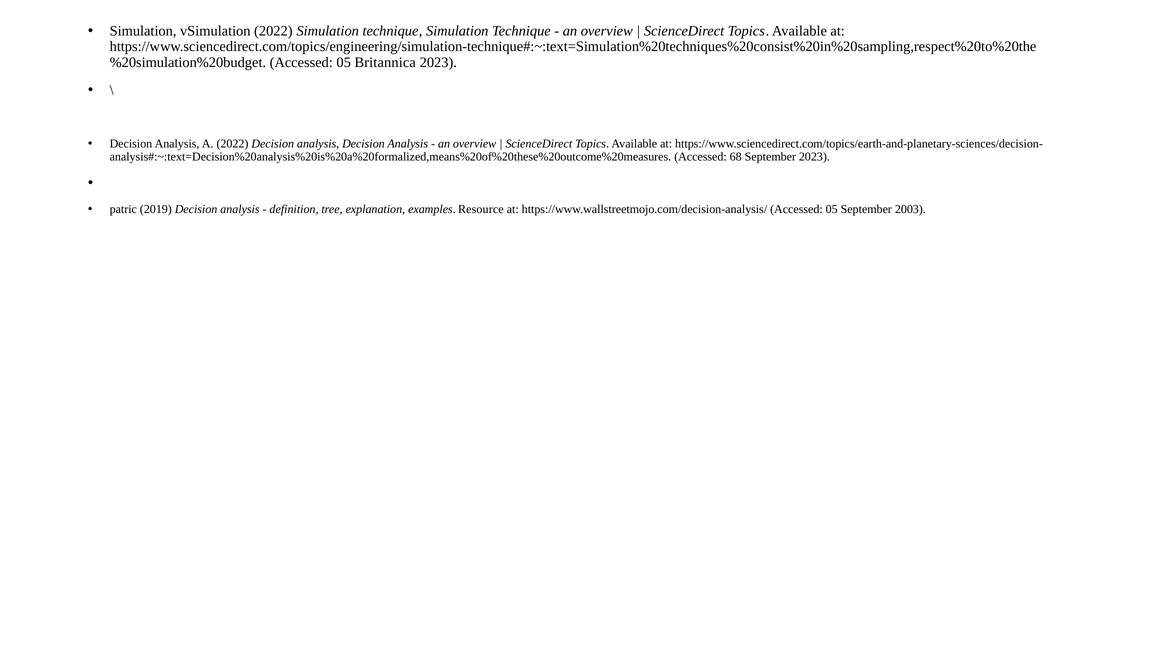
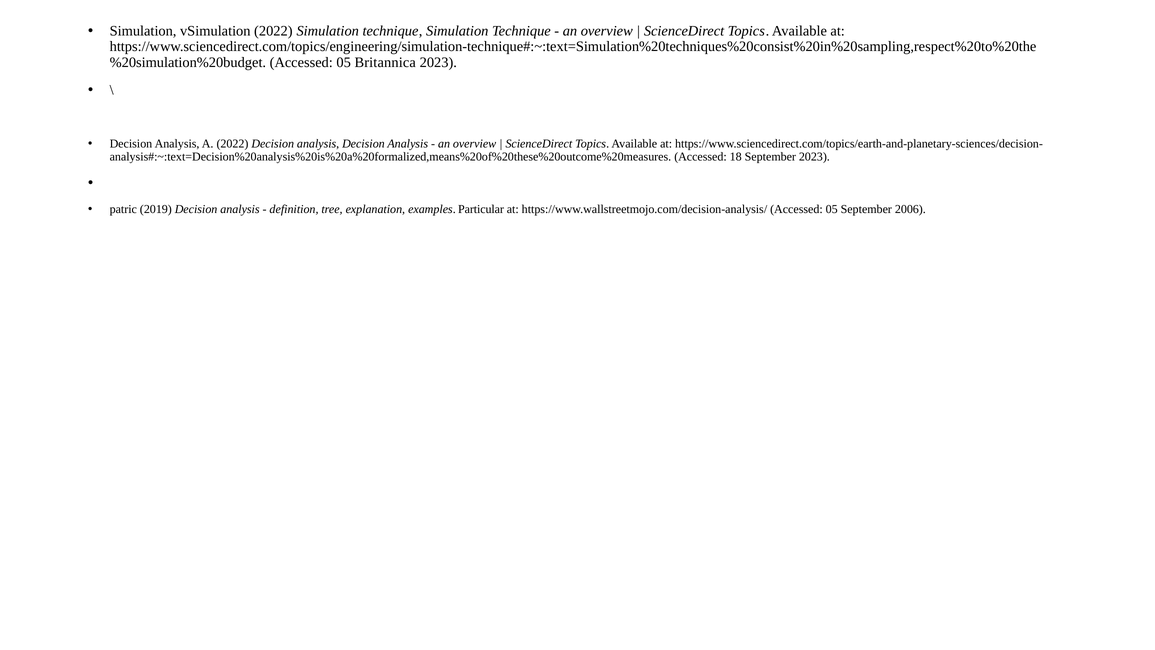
68: 68 -> 18
Resource: Resource -> Particular
2003: 2003 -> 2006
